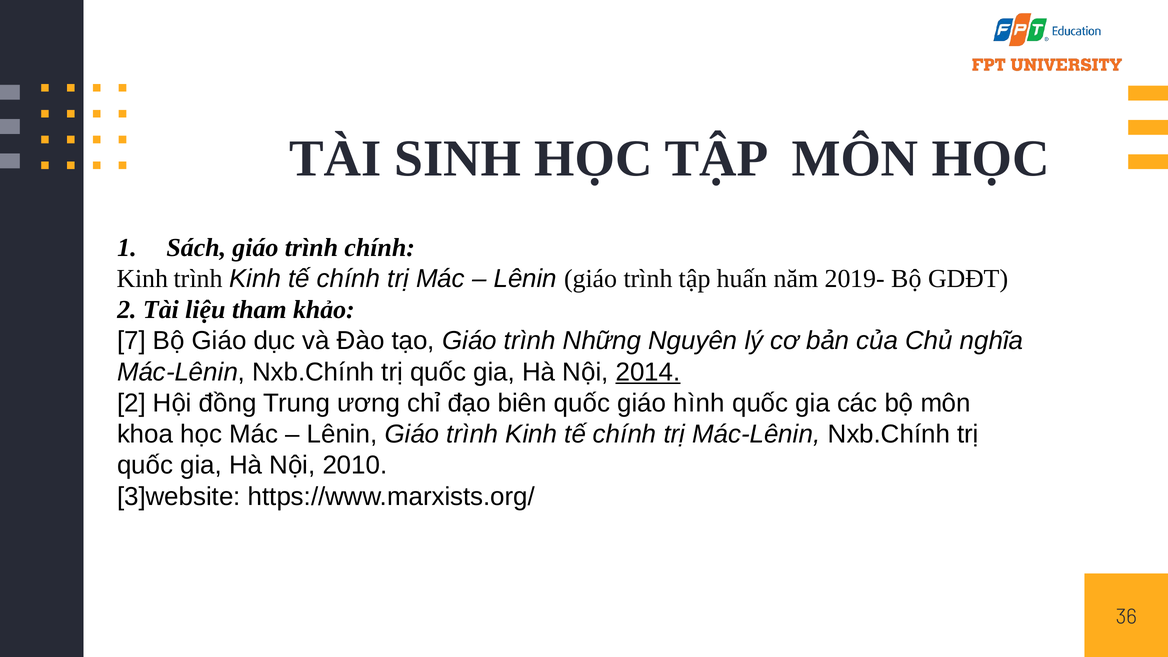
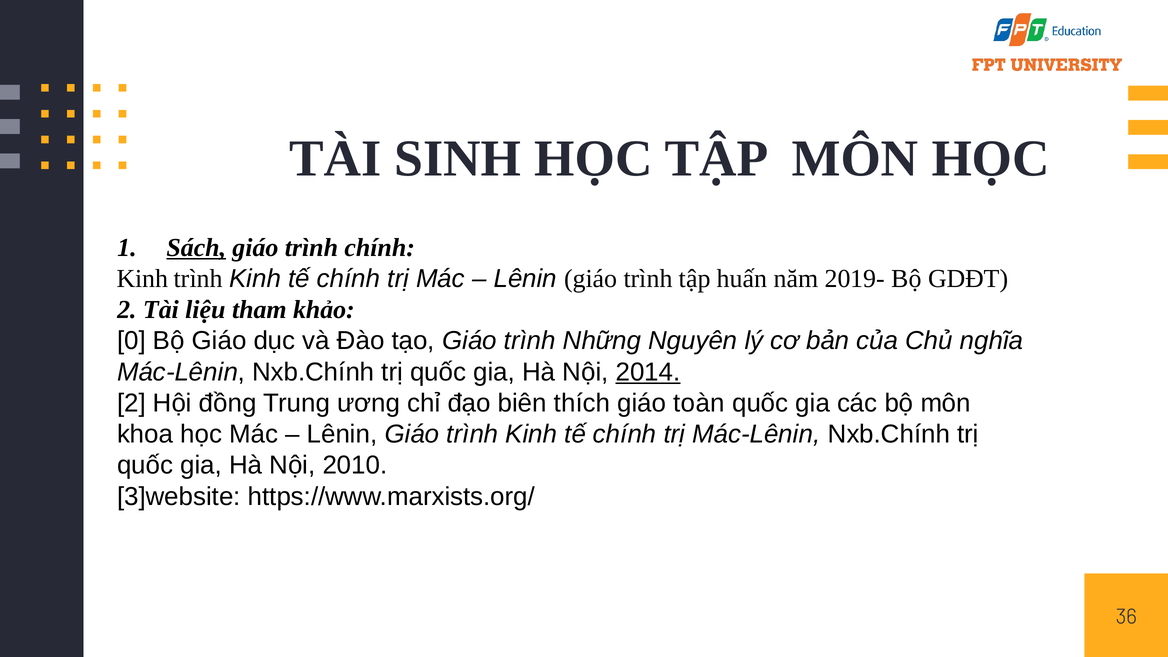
Sách underline: none -> present
7: 7 -> 0
biên quốc: quốc -> thích
hình: hình -> toàn
